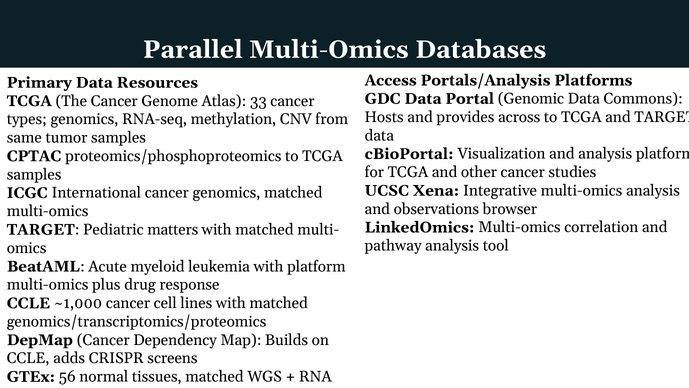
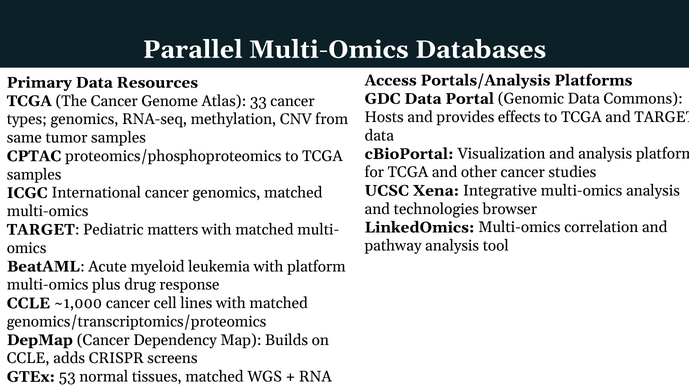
across: across -> effects
observations: observations -> technologies
56: 56 -> 53
